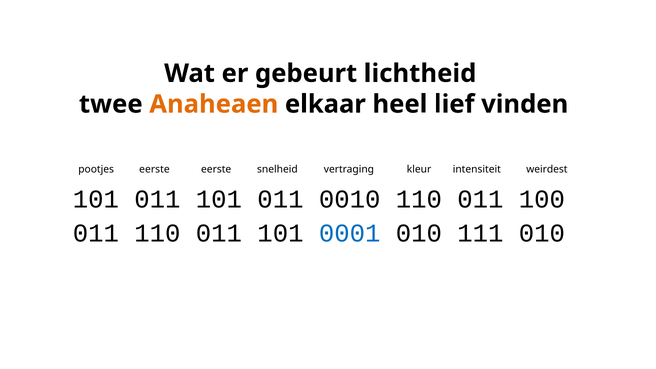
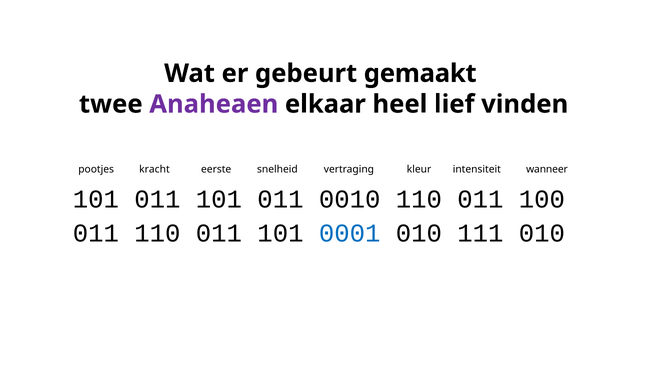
lichtheid: lichtheid -> gemaakt
Anaheaen colour: orange -> purple
pootjes eerste: eerste -> kracht
weirdest: weirdest -> wanneer
